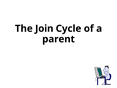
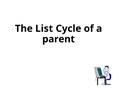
Join: Join -> List
